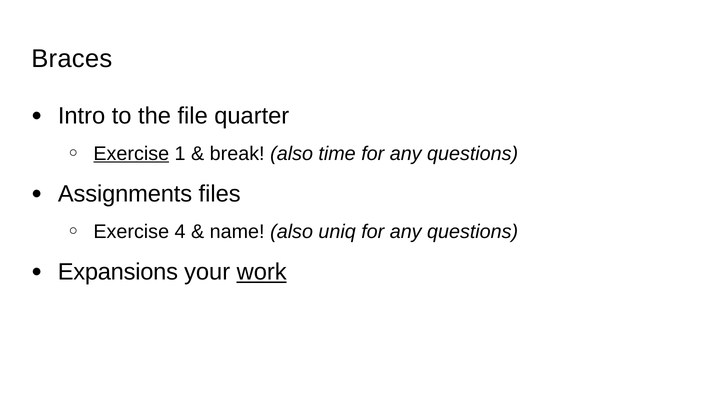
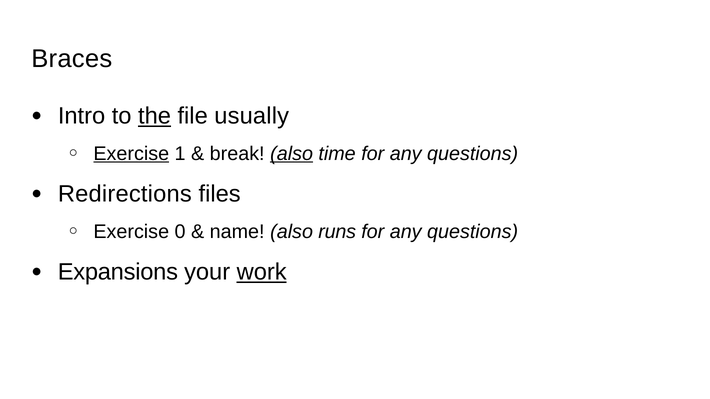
the underline: none -> present
quarter: quarter -> usually
also at (292, 154) underline: none -> present
Assignments: Assignments -> Redirections
4: 4 -> 0
uniq: uniq -> runs
